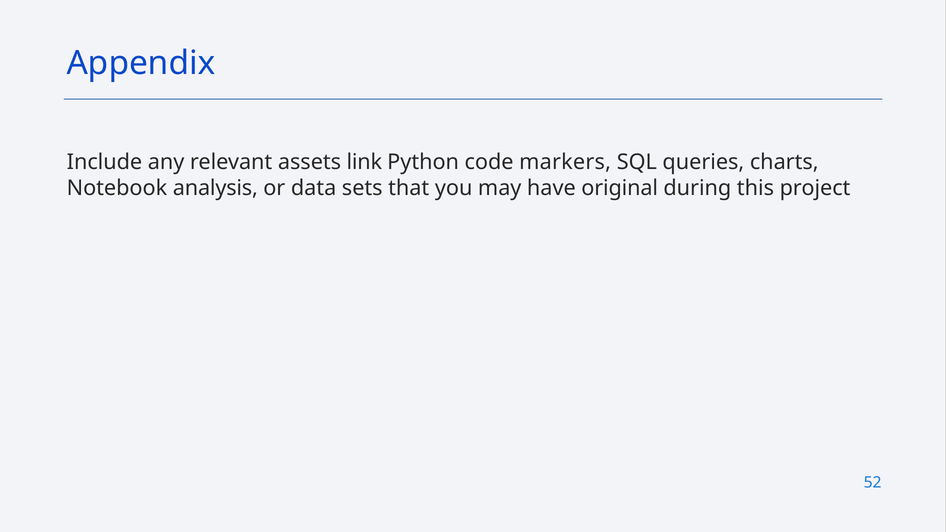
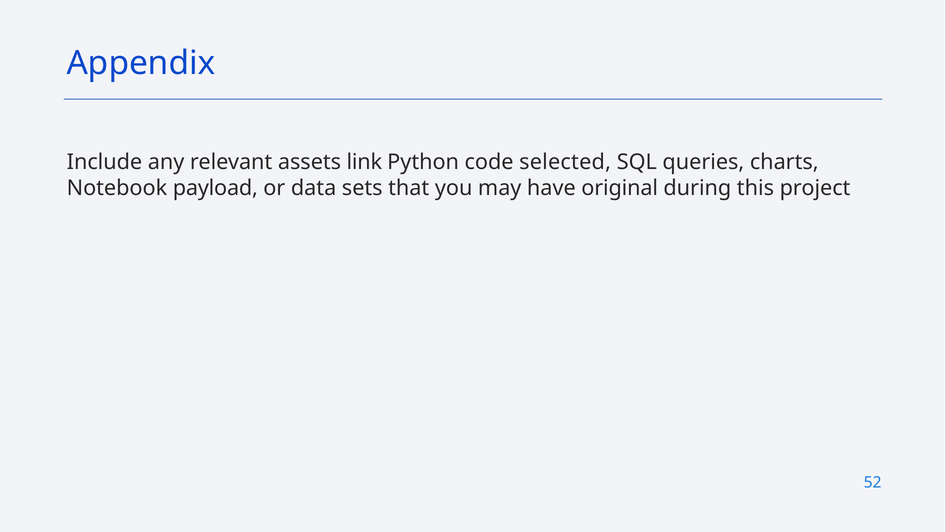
markers: markers -> selected
analysis: analysis -> payload
